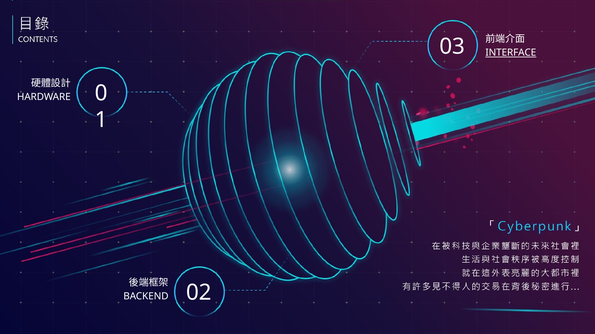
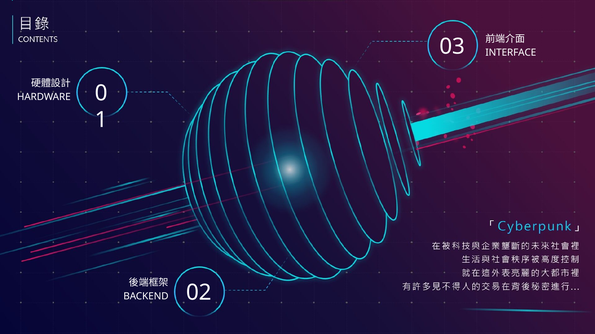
INTERFACE underline: present -> none
